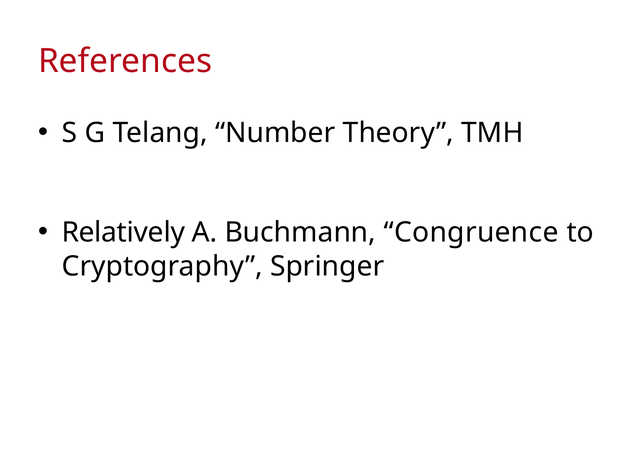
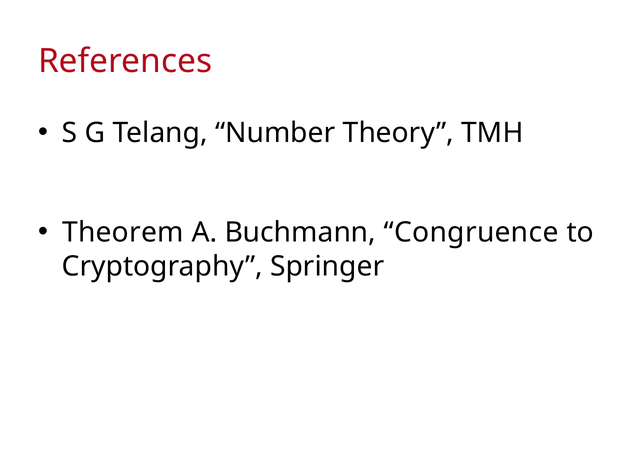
Relatively: Relatively -> Theorem
